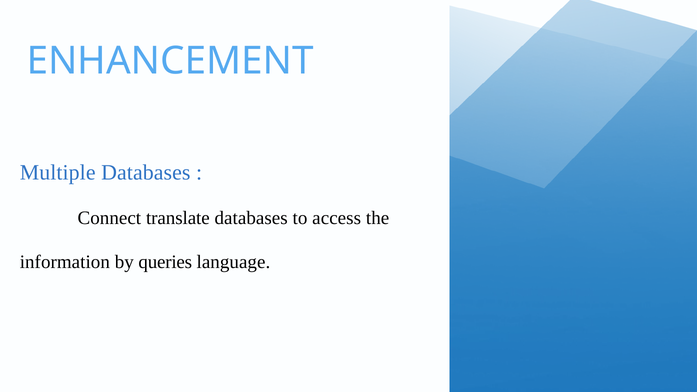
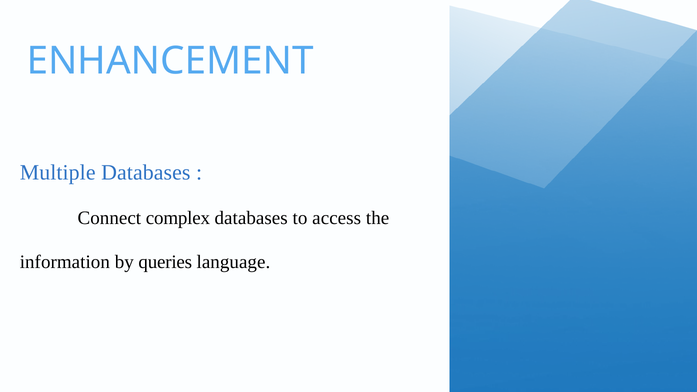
translate: translate -> complex
